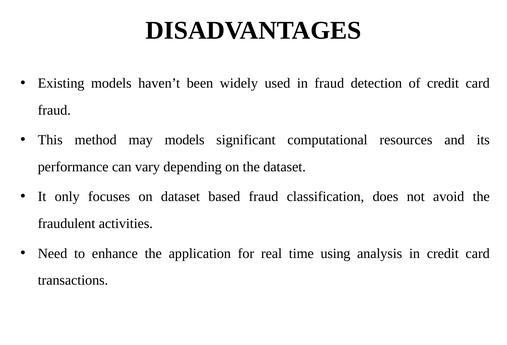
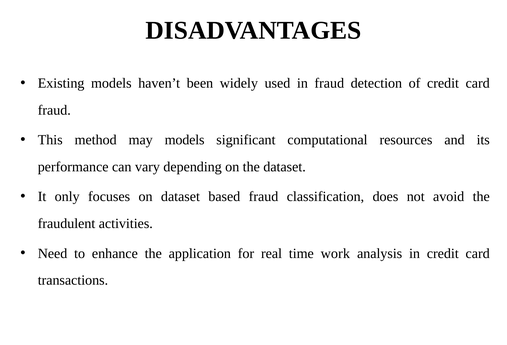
using: using -> work
